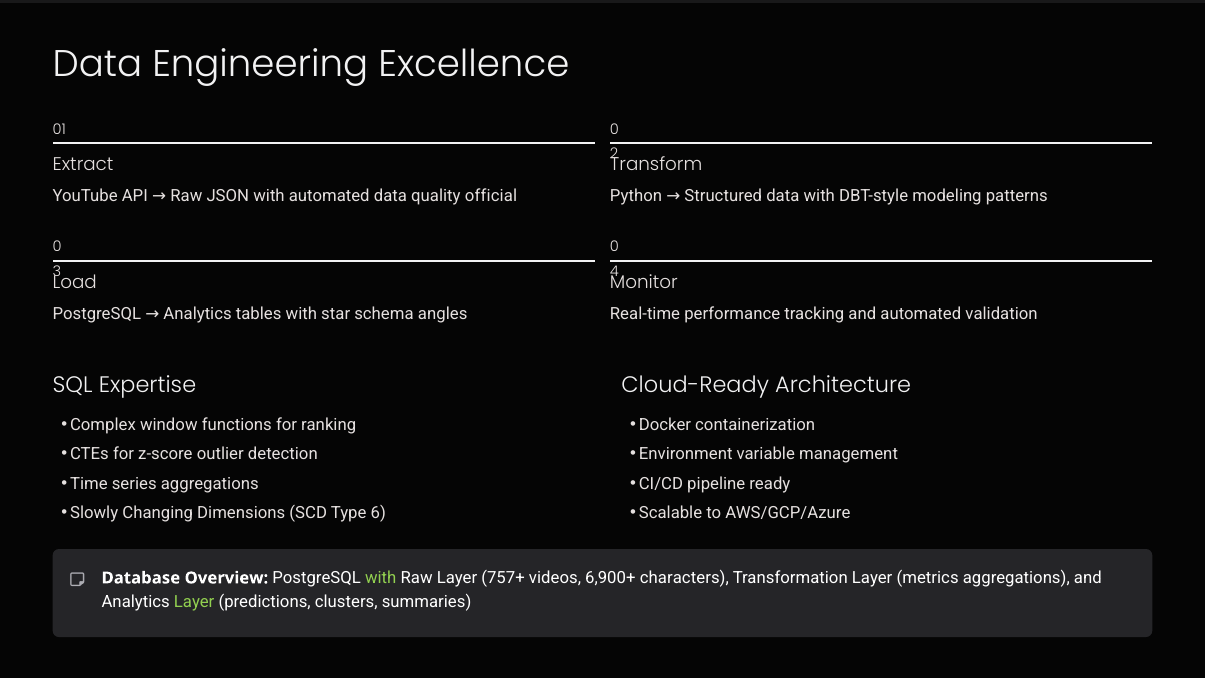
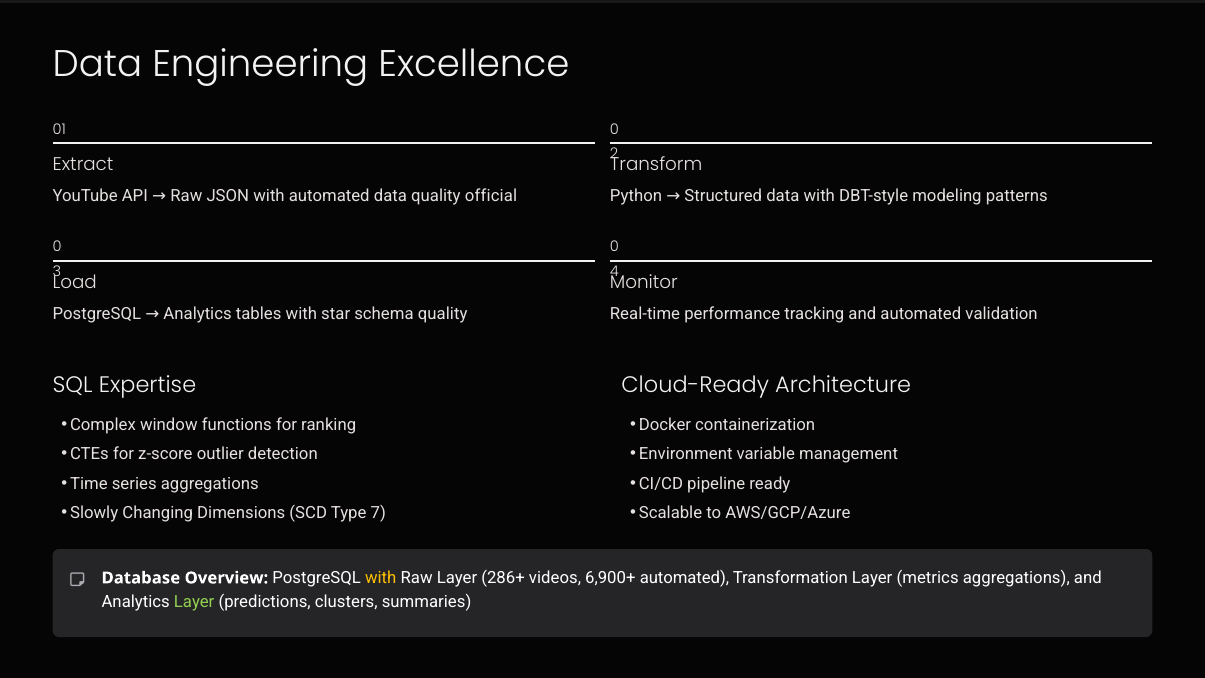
schema angles: angles -> quality
6: 6 -> 7
with at (381, 578) colour: light green -> yellow
757+: 757+ -> 286+
6,900+ characters: characters -> automated
